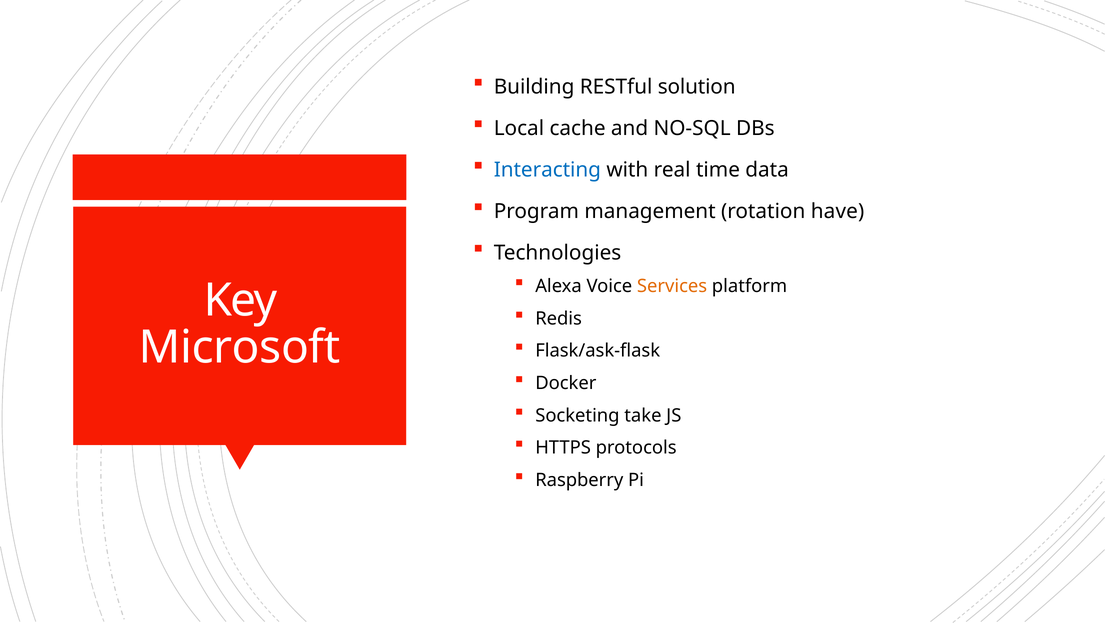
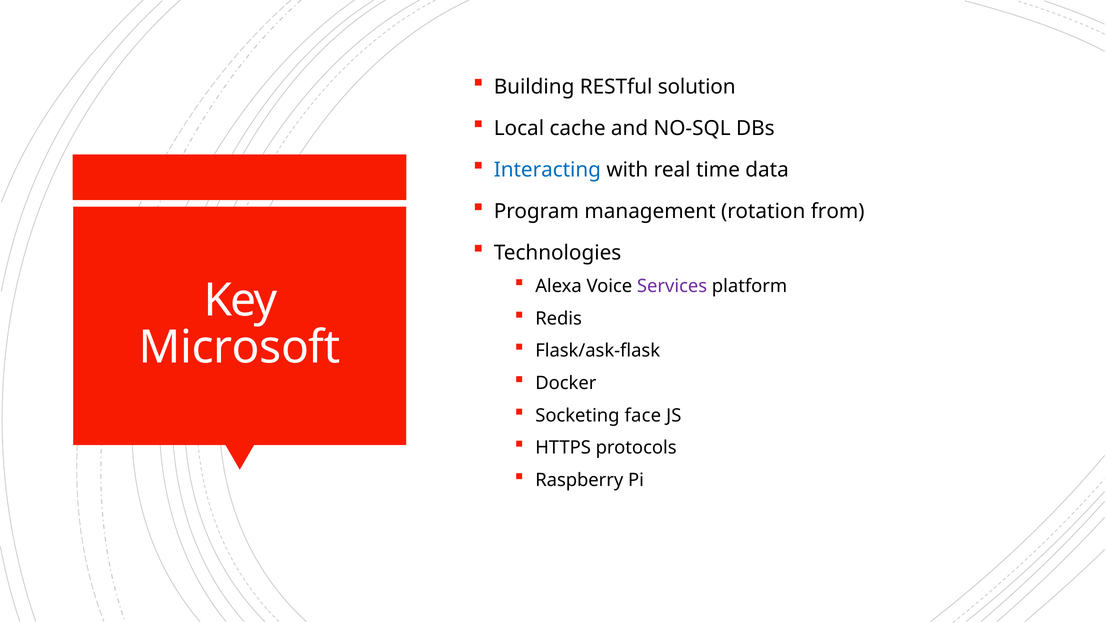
have: have -> from
Services colour: orange -> purple
take: take -> face
